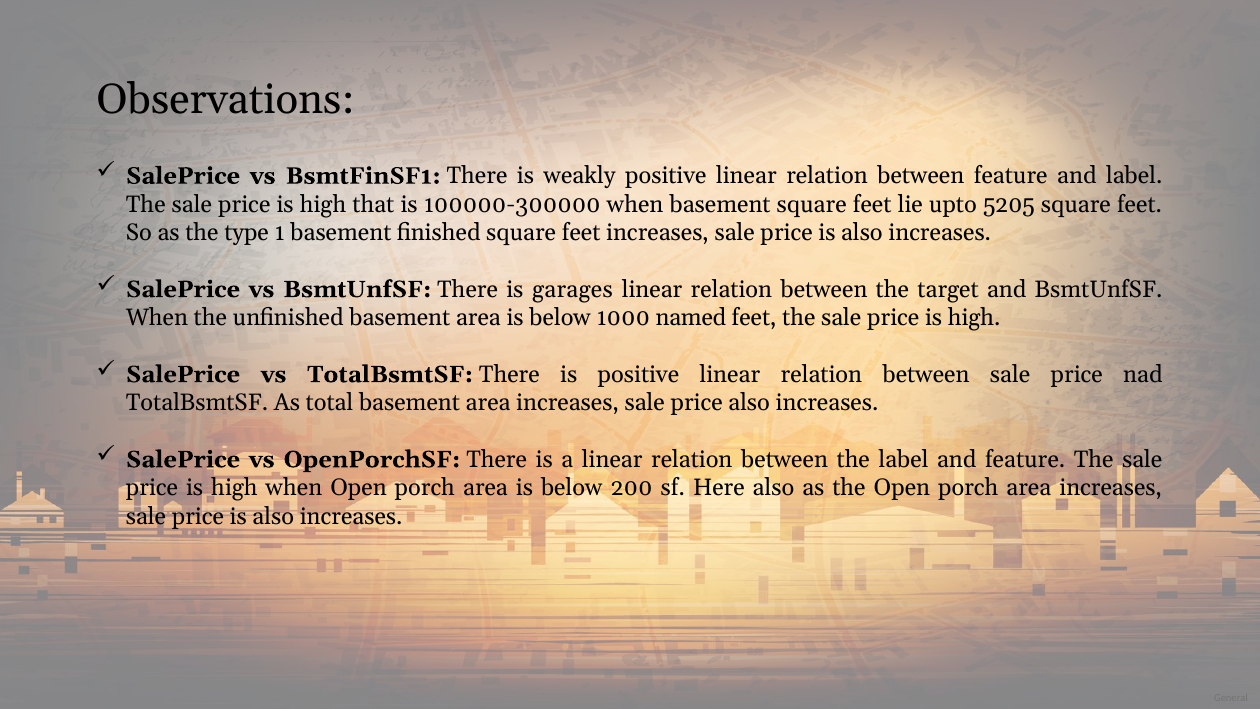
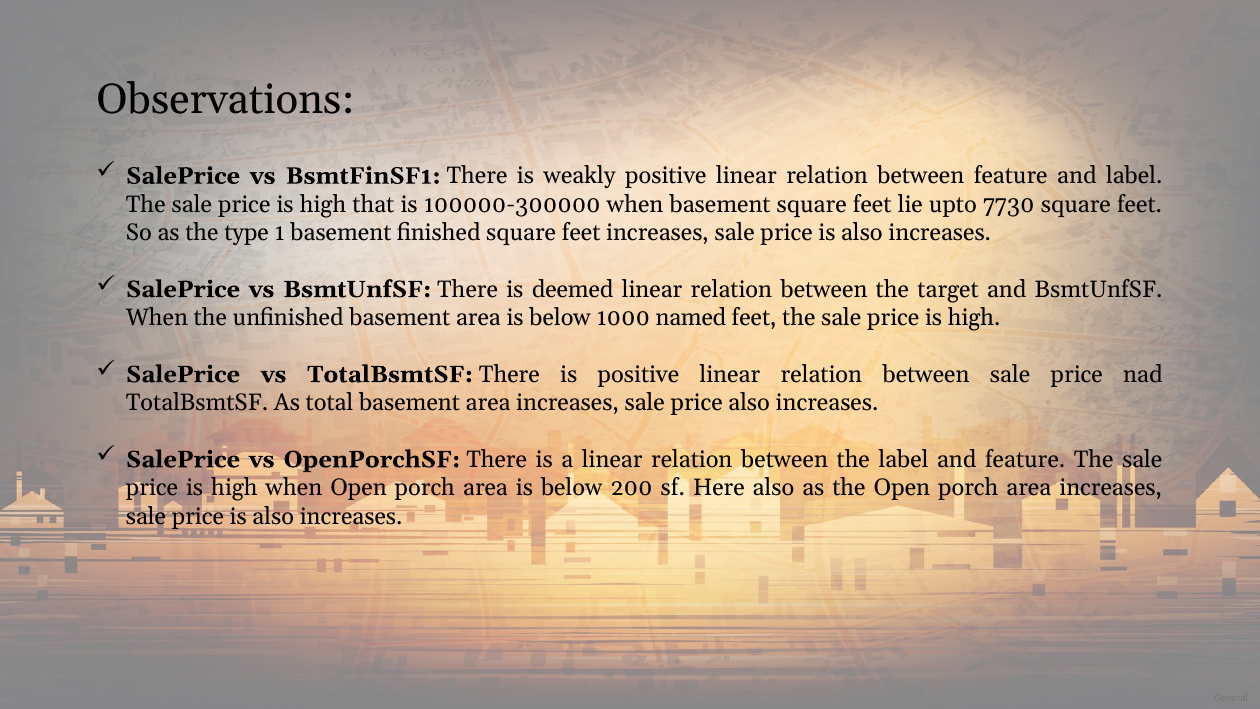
5205: 5205 -> 7730
garages: garages -> deemed
